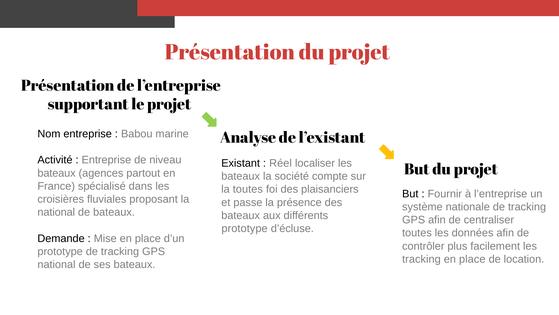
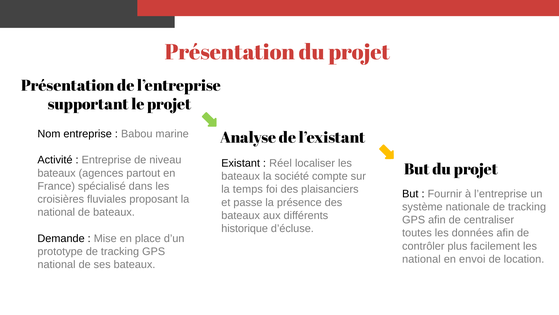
la toutes: toutes -> temps
prototype at (245, 228): prototype -> historique
tracking at (421, 259): tracking -> national
place at (472, 259): place -> envoi
